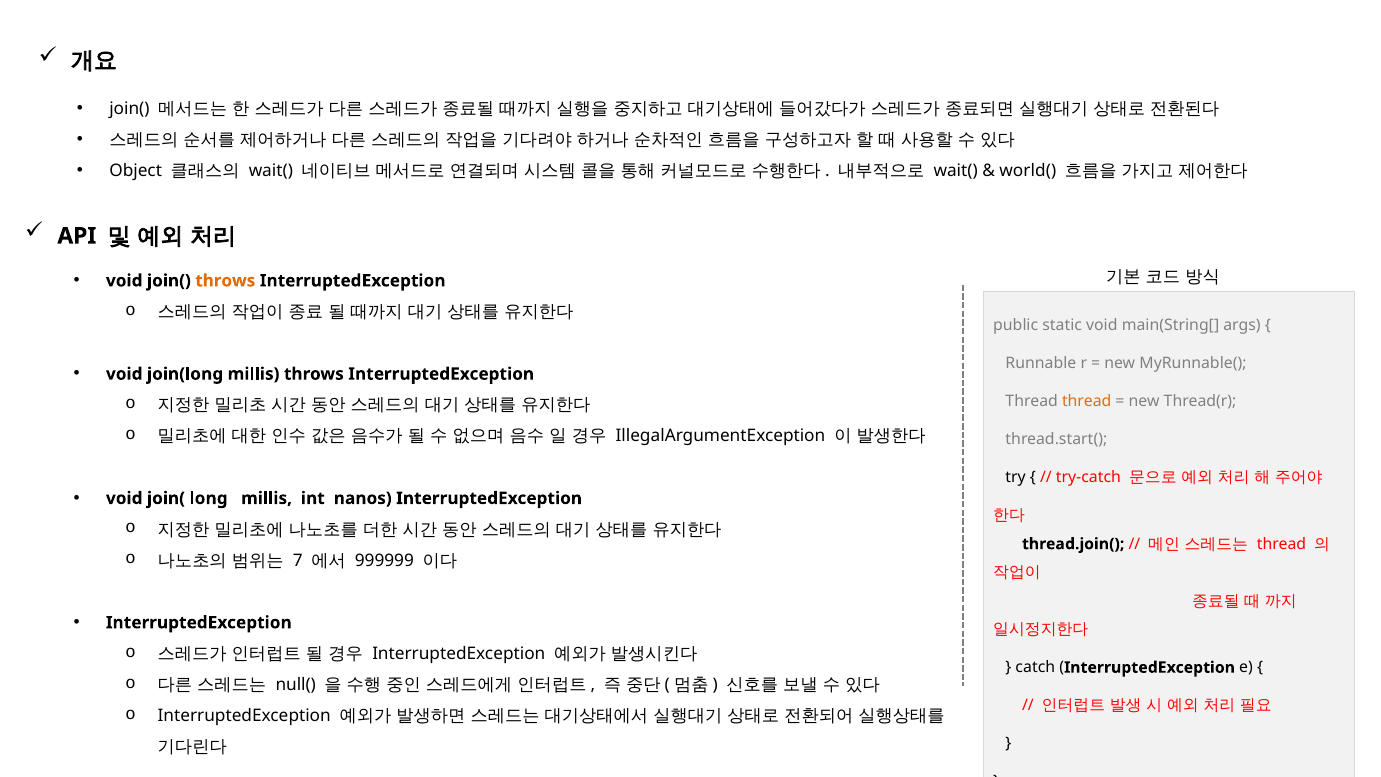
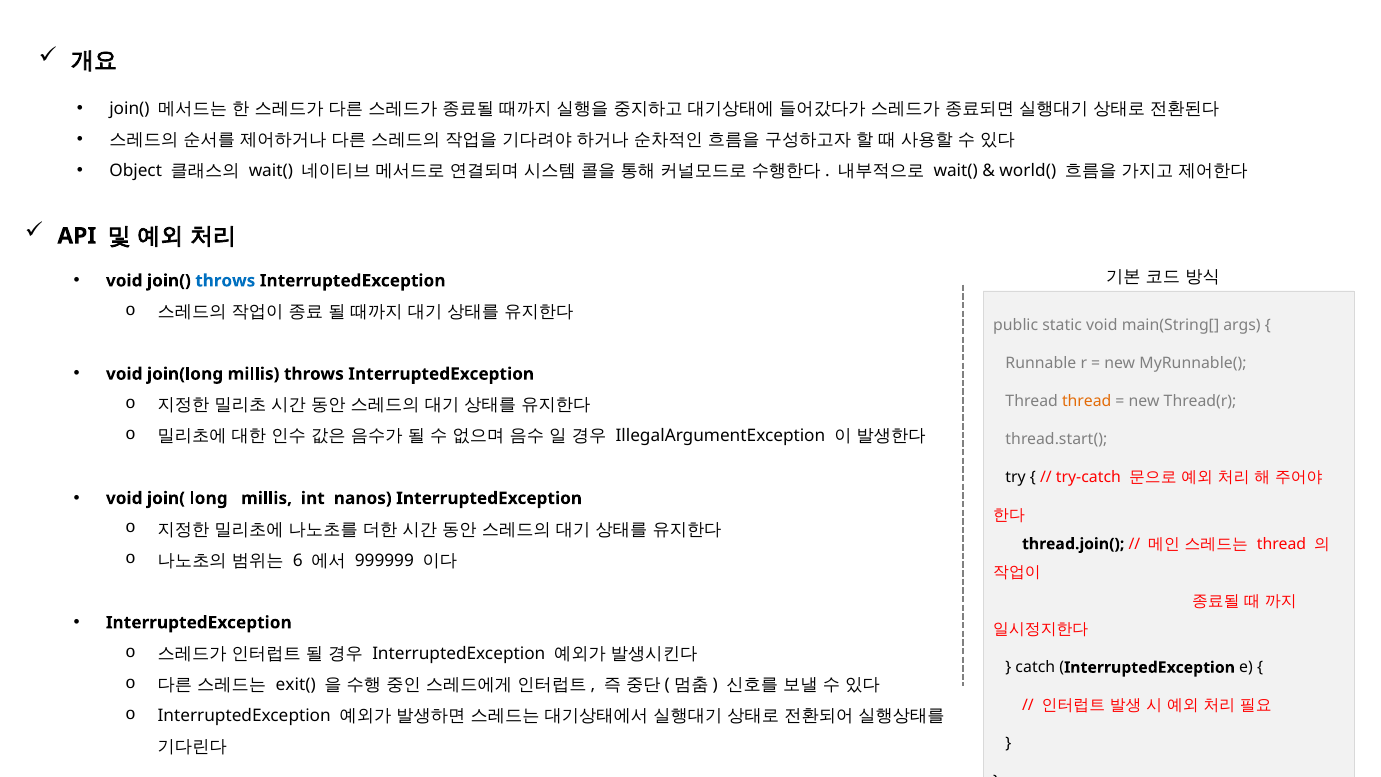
throws at (225, 281) colour: orange -> blue
7: 7 -> 6
null(: null( -> exit(
